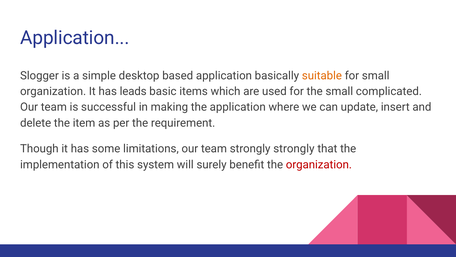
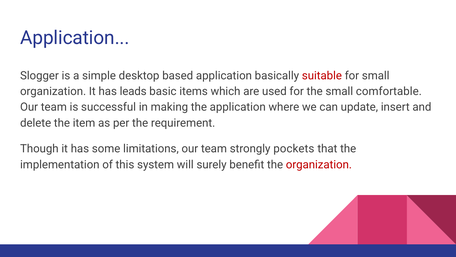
suitable colour: orange -> red
complicated: complicated -> comfortable
strongly strongly: strongly -> pockets
